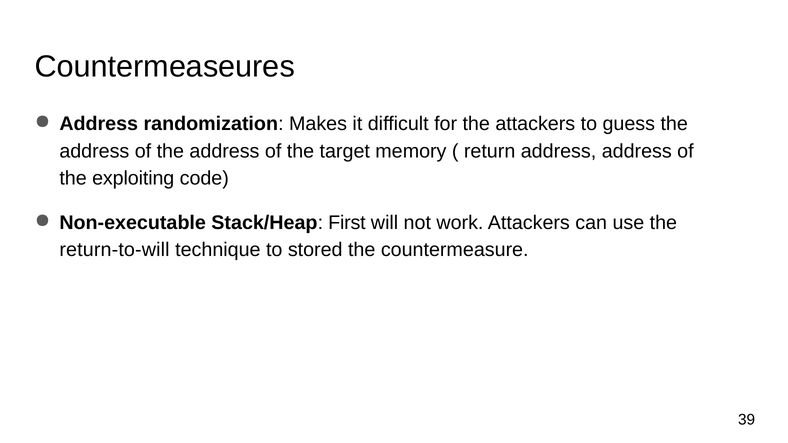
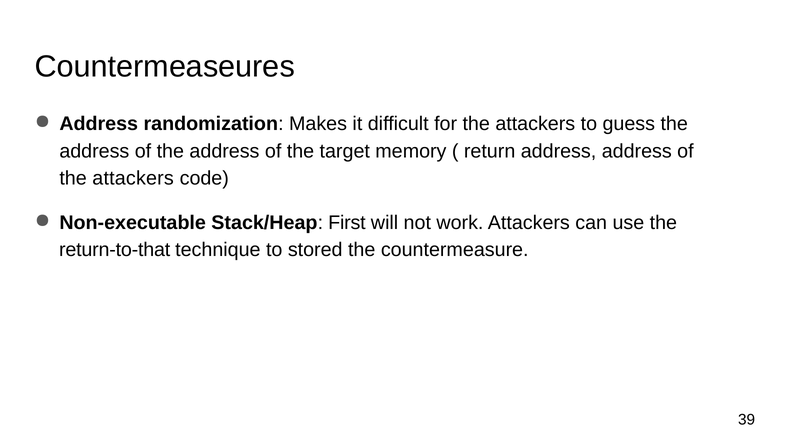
exploiting at (133, 178): exploiting -> attackers
return-to-will: return-to-will -> return-to-that
